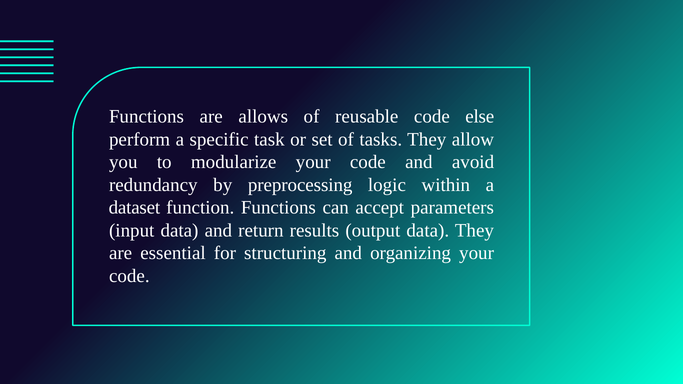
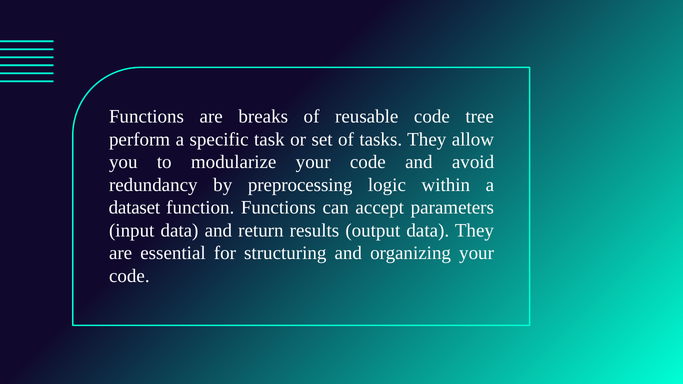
allows: allows -> breaks
else: else -> tree
